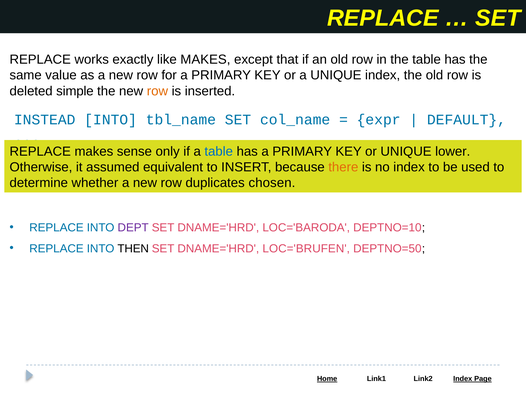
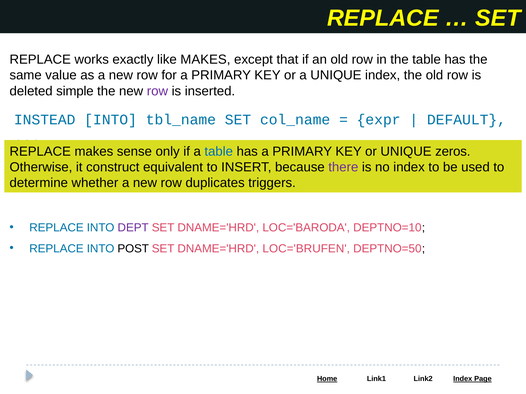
row at (157, 91) colour: orange -> purple
lower: lower -> zeros
assumed: assumed -> construct
there colour: orange -> purple
chosen: chosen -> triggers
THEN: THEN -> POST
